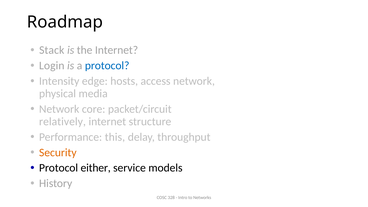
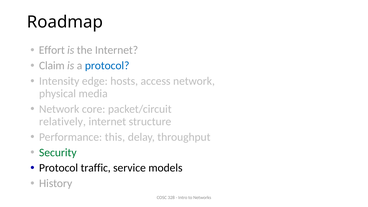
Stack: Stack -> Effort
Login: Login -> Claim
Security colour: orange -> green
either: either -> traffic
